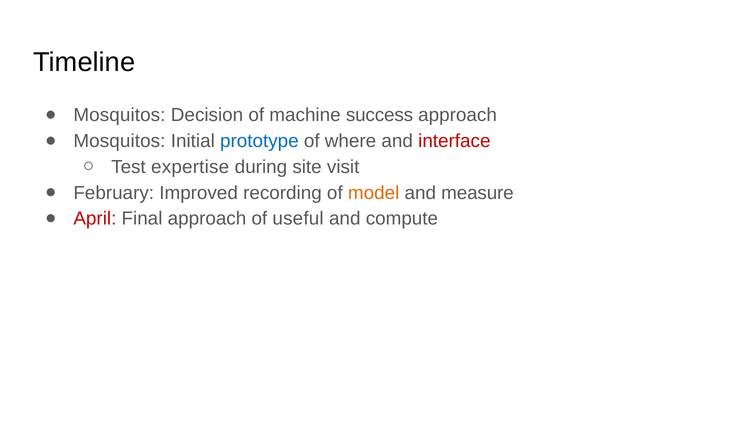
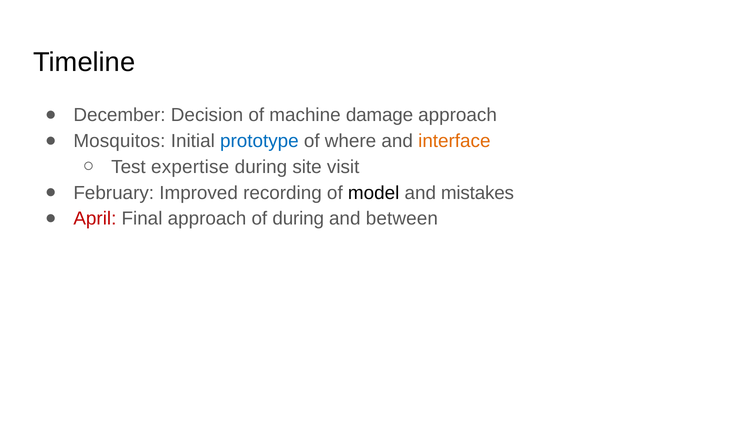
Mosquitos at (119, 115): Mosquitos -> December
success: success -> damage
interface colour: red -> orange
model colour: orange -> black
measure: measure -> mistakes
of useful: useful -> during
compute: compute -> between
